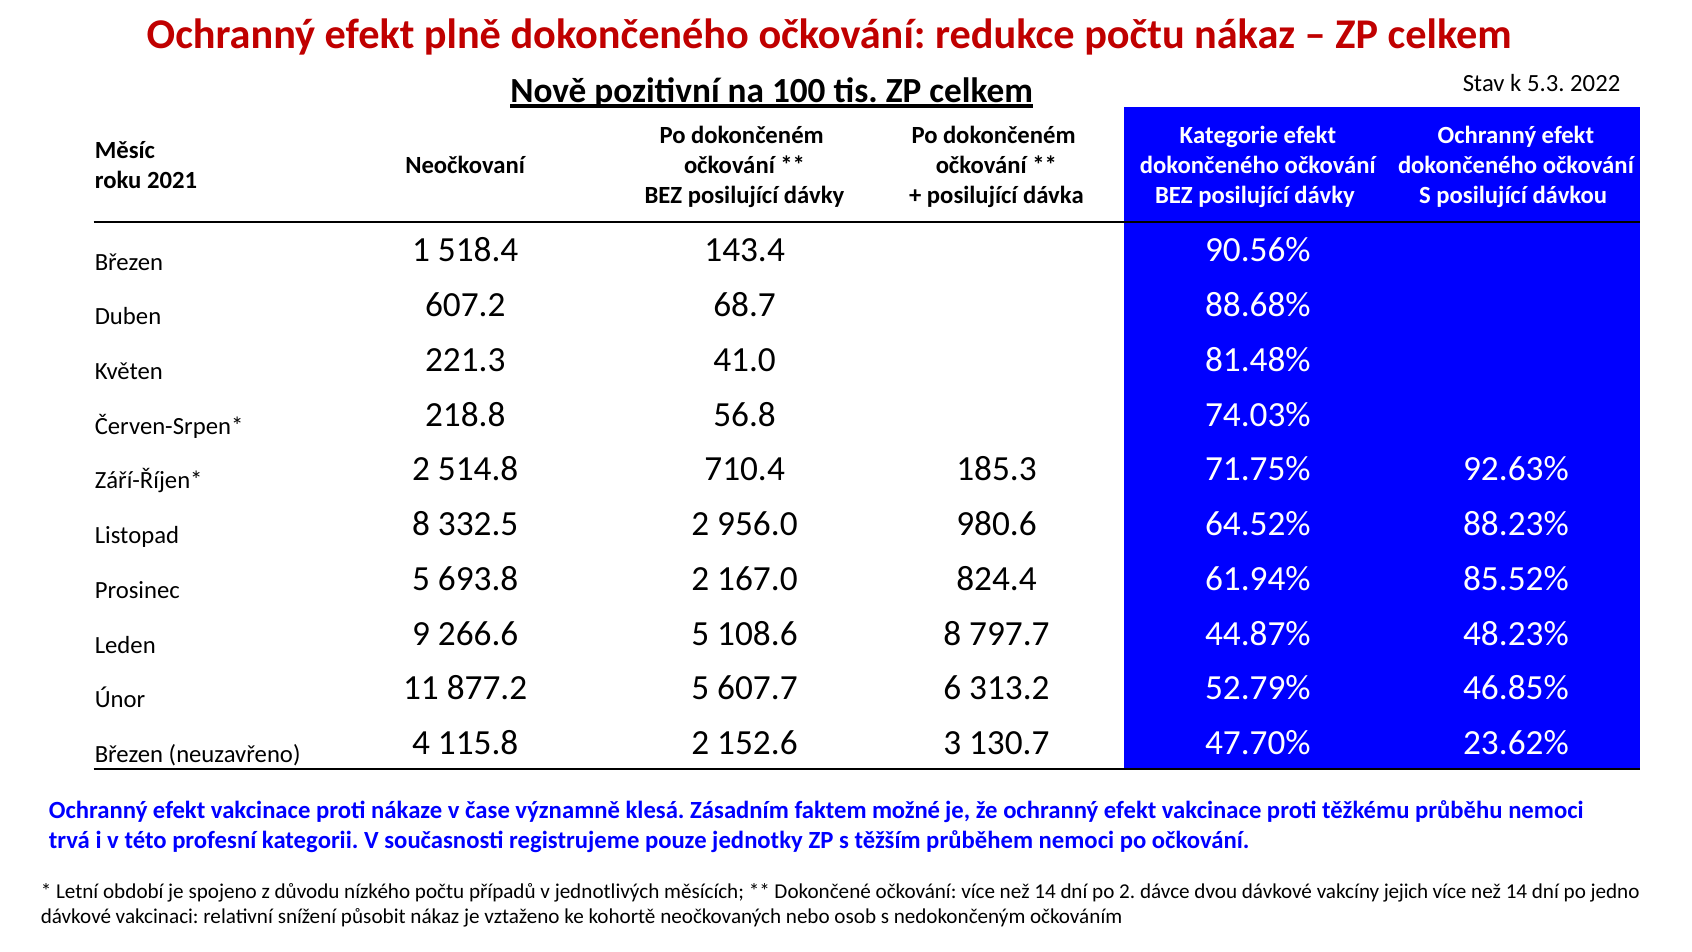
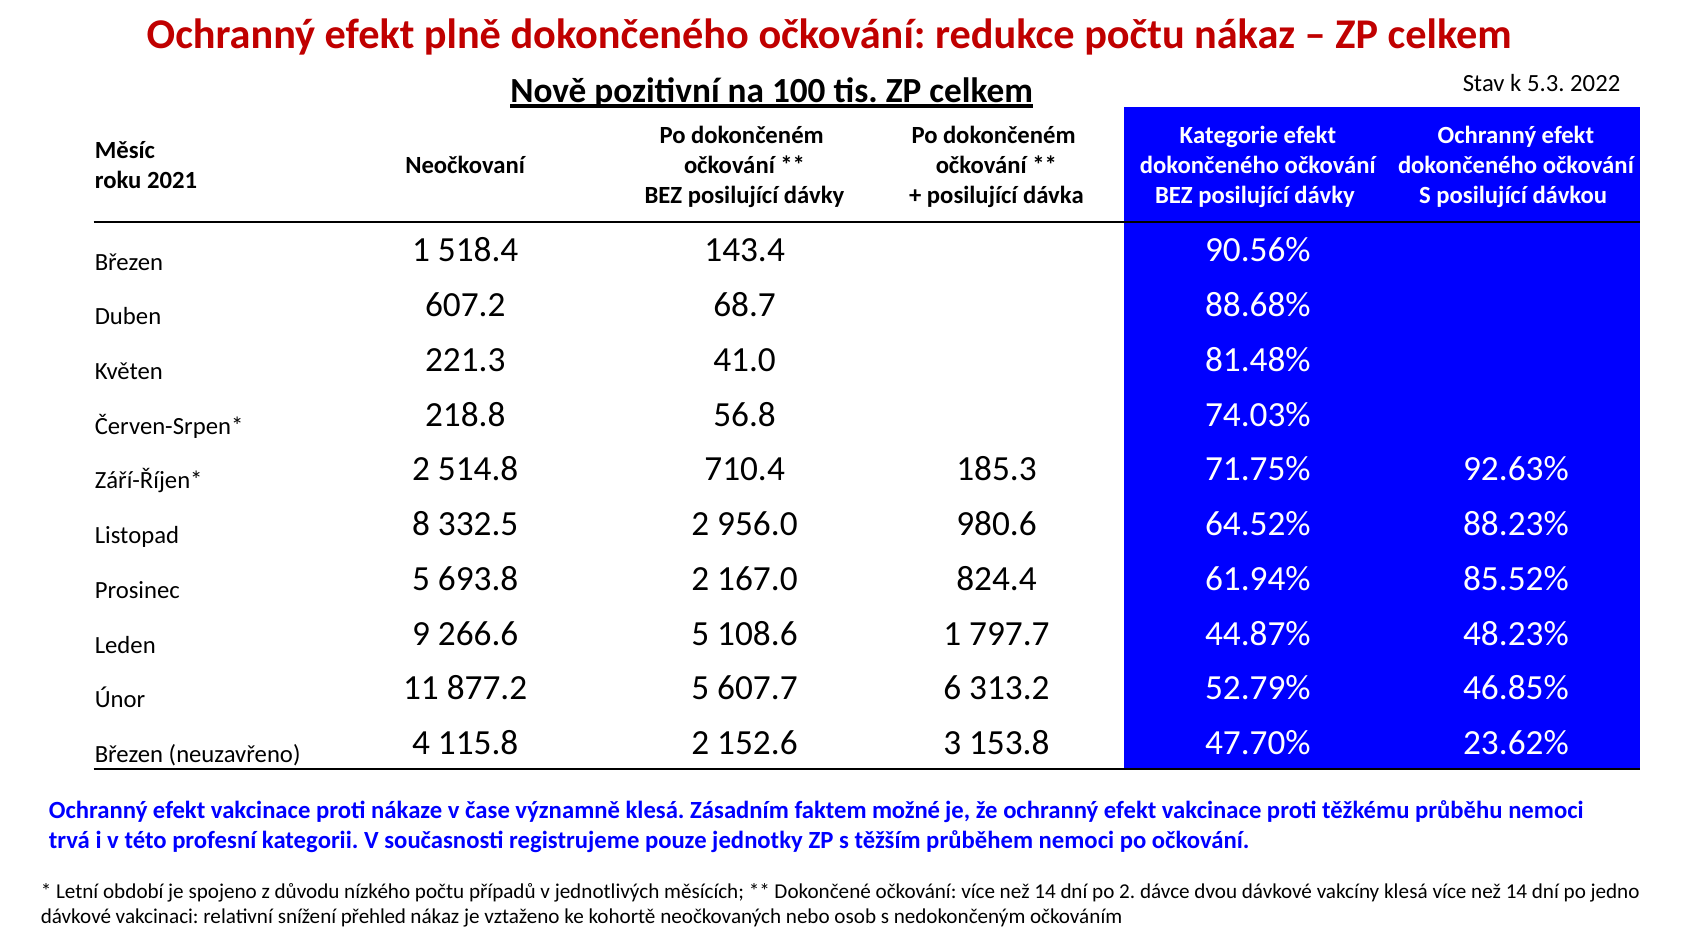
108.6 8: 8 -> 1
130.7: 130.7 -> 153.8
vakcíny jejich: jejich -> klesá
působit: působit -> přehled
